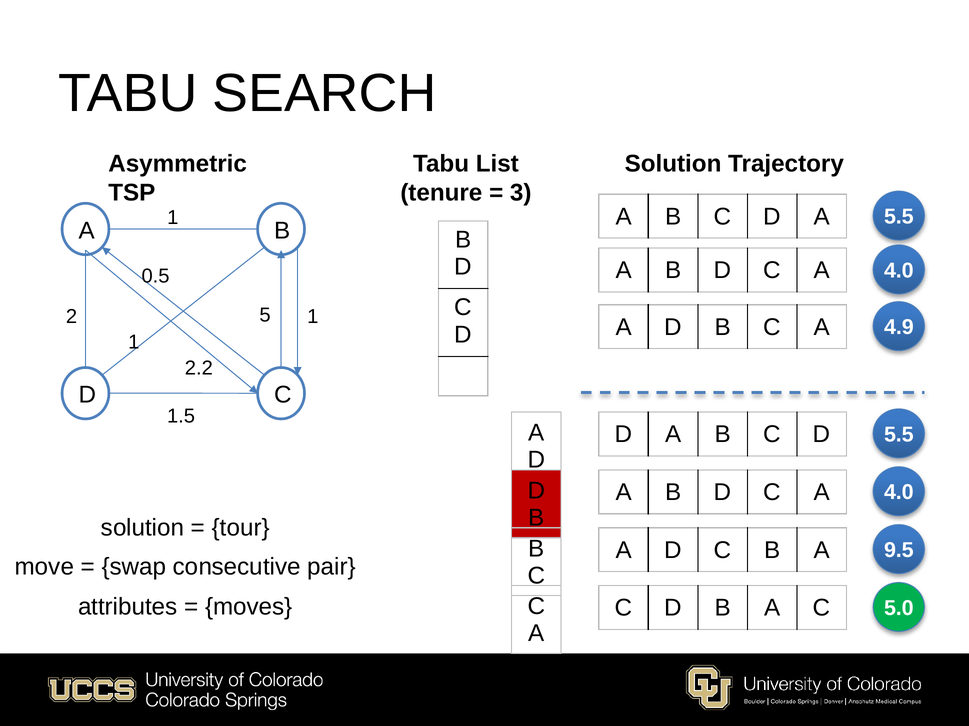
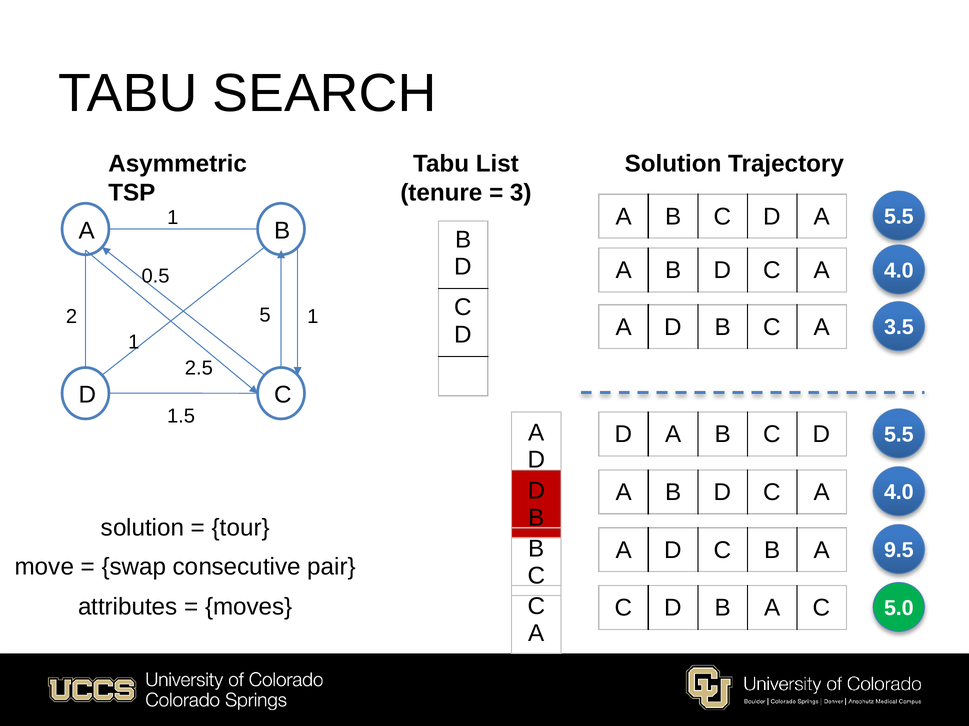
4.9: 4.9 -> 3.5
2.2: 2.2 -> 2.5
